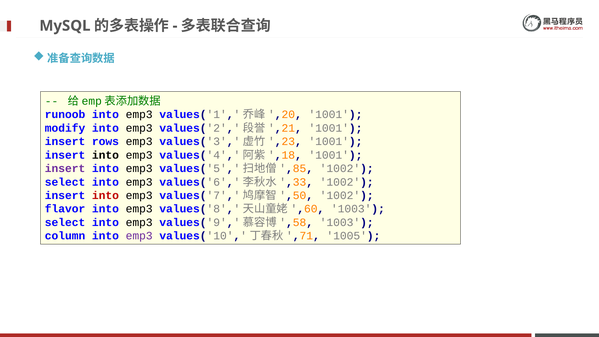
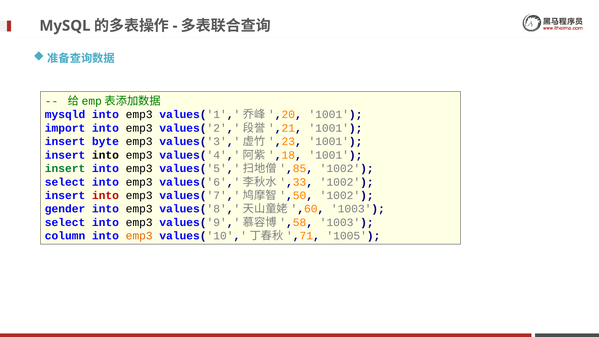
runoob: runoob -> mysqld
modify: modify -> import
rows: rows -> byte
insert at (65, 168) colour: purple -> green
flavor: flavor -> gender
emp3 at (139, 236) colour: purple -> orange
